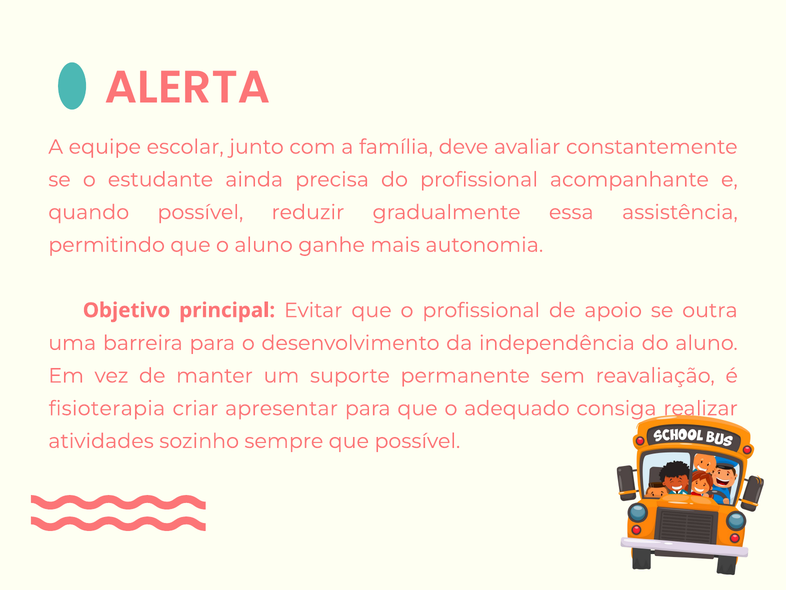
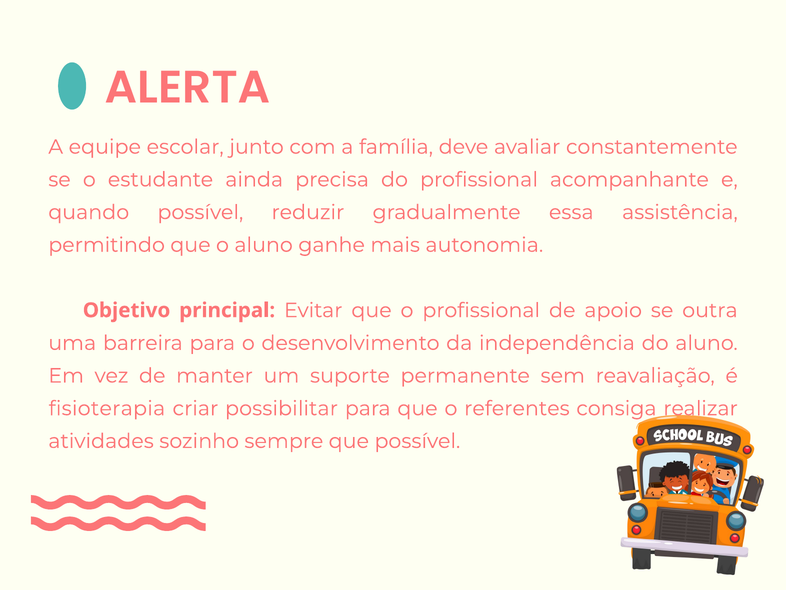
apresentar: apresentar -> possibilitar
adequado: adequado -> referentes
